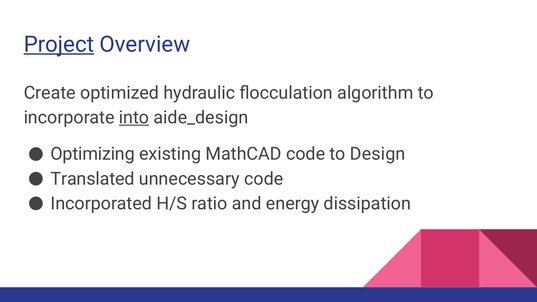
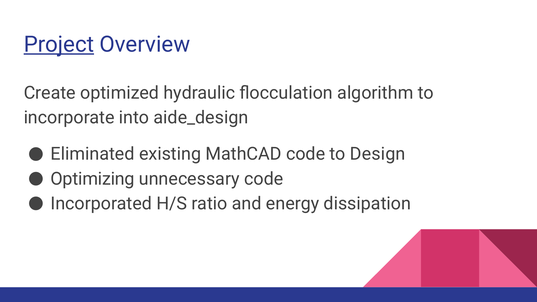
into underline: present -> none
Optimizing: Optimizing -> Eliminated
Translated: Translated -> Optimizing
